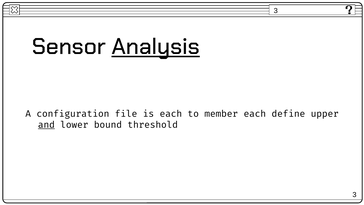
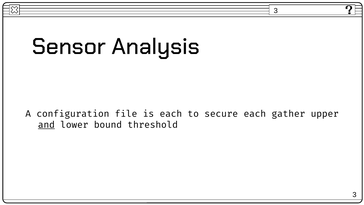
Analysis underline: present -> none
member: member -> secure
define: define -> gather
